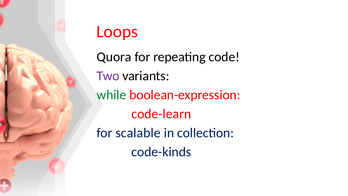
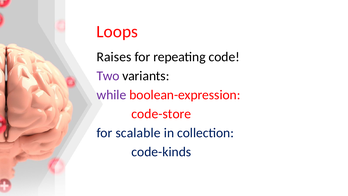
Quora: Quora -> Raises
while colour: green -> purple
code-learn: code-learn -> code-store
